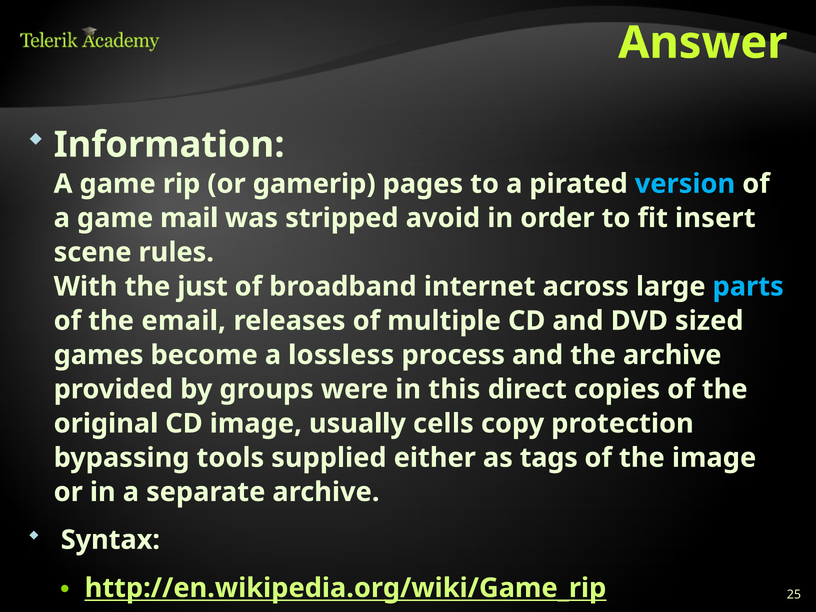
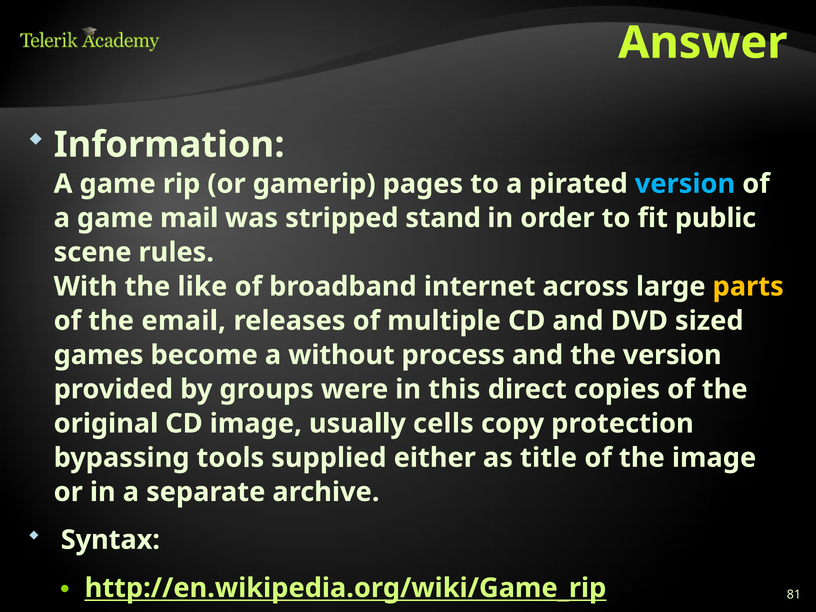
avoid: avoid -> stand
insert: insert -> public
just: just -> like
parts colour: light blue -> yellow
lossless: lossless -> without
the archive: archive -> version
tags: tags -> title
25: 25 -> 81
